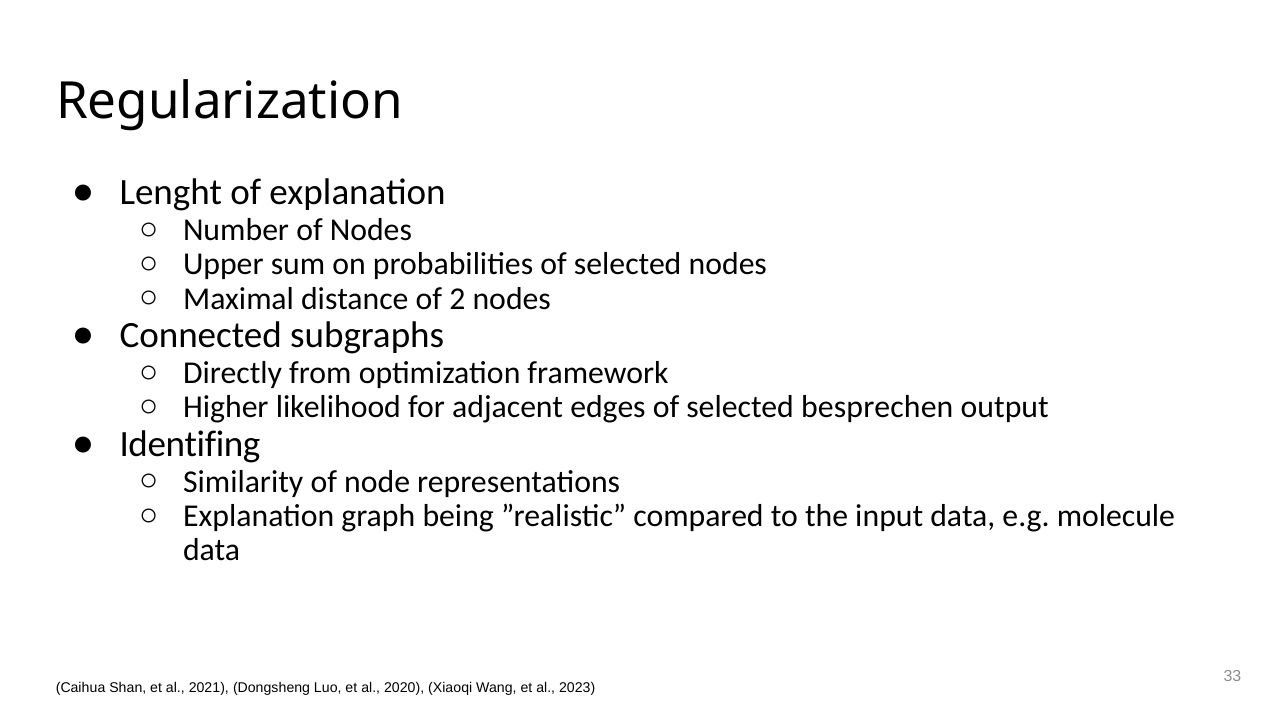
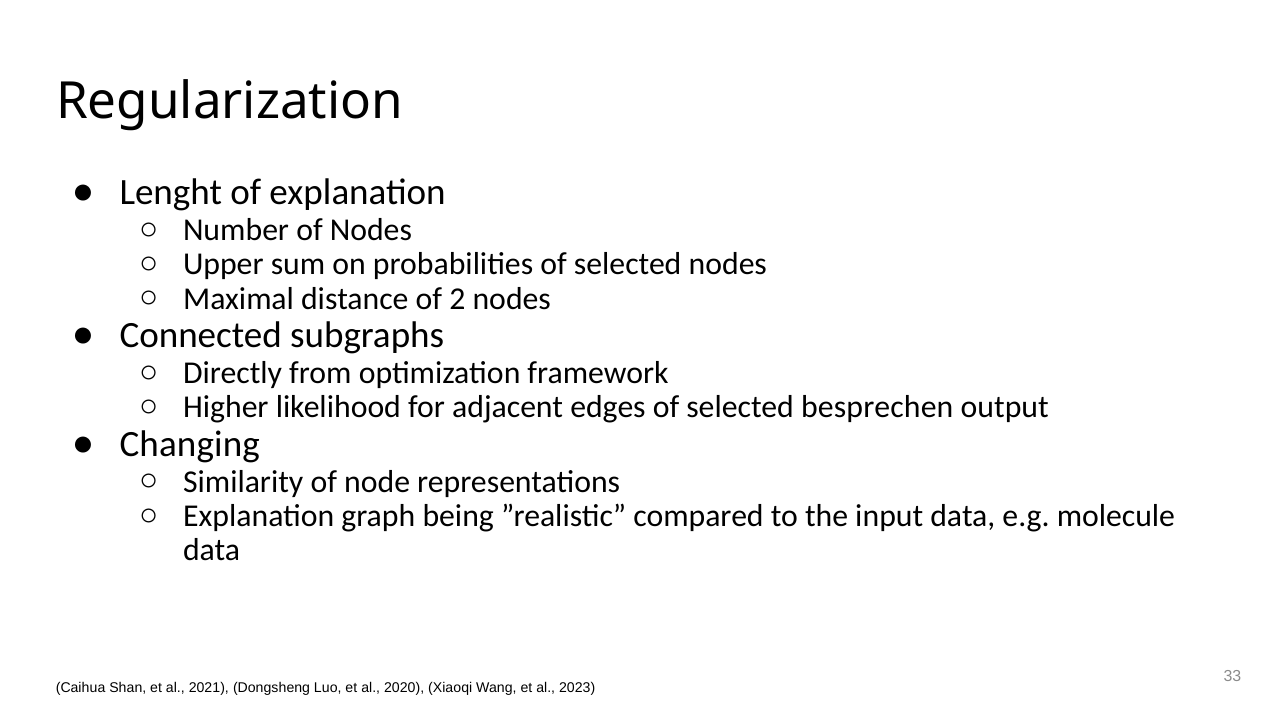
Identifing: Identifing -> Changing
